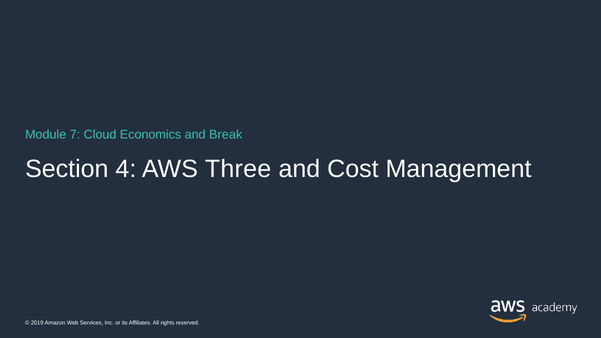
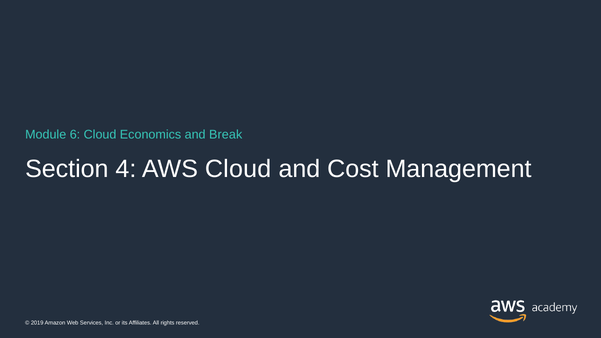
7: 7 -> 6
AWS Three: Three -> Cloud
